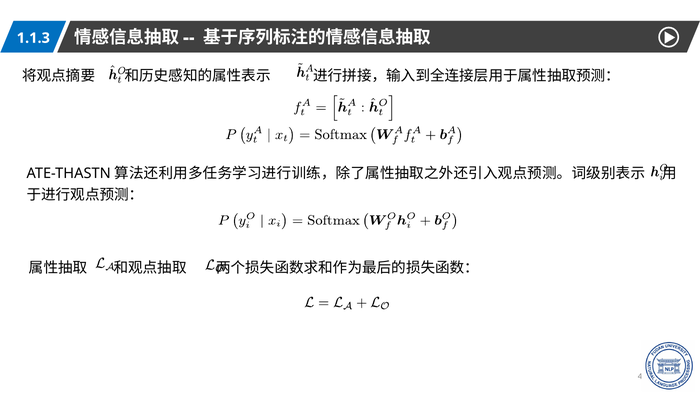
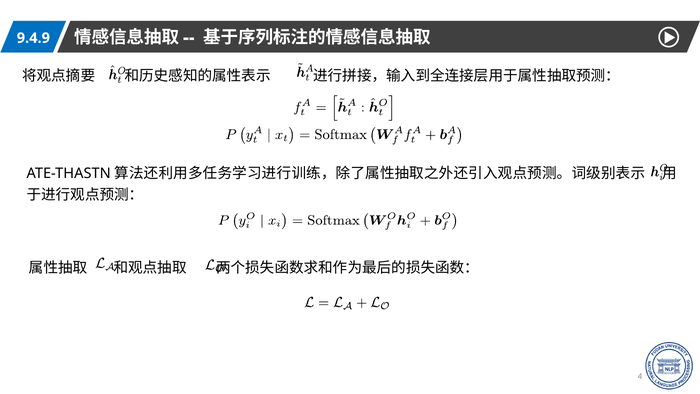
1.1.3: 1.1.3 -> 9.4.9
